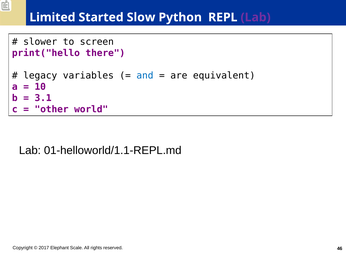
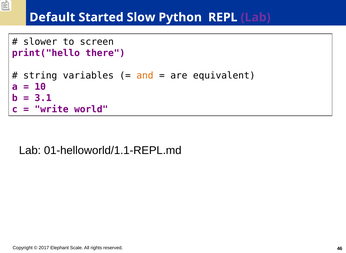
Limited: Limited -> Default
legacy: legacy -> string
and colour: blue -> orange
other: other -> write
